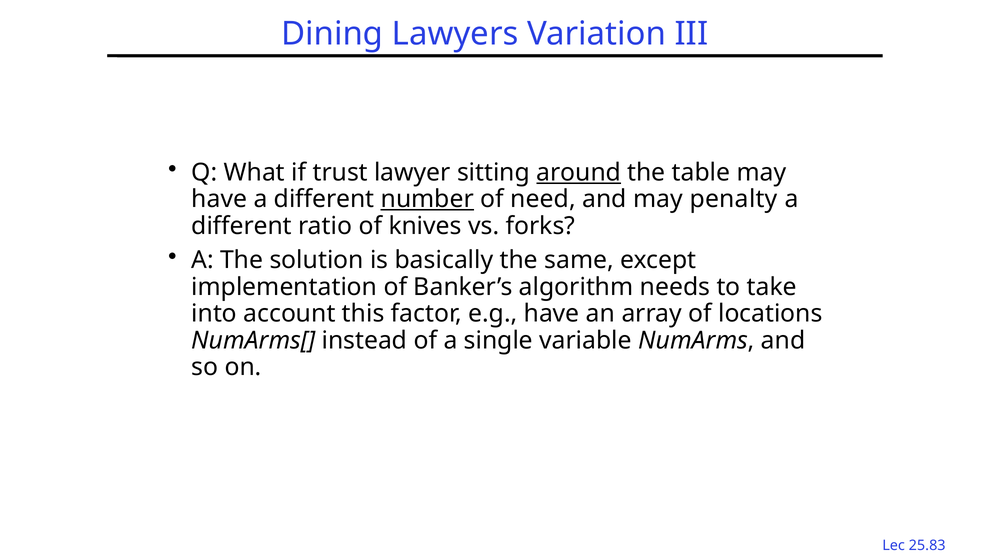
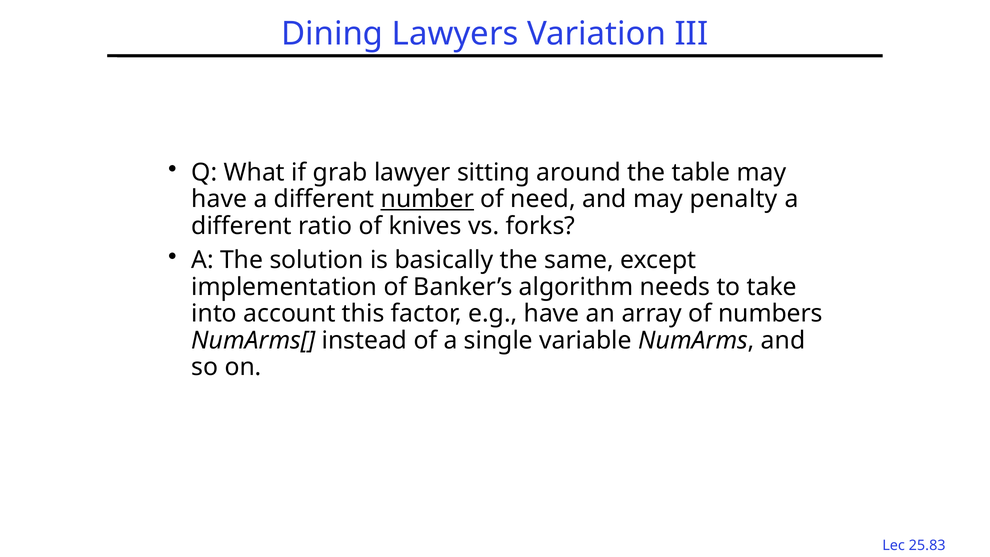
trust: trust -> grab
around underline: present -> none
locations: locations -> numbers
